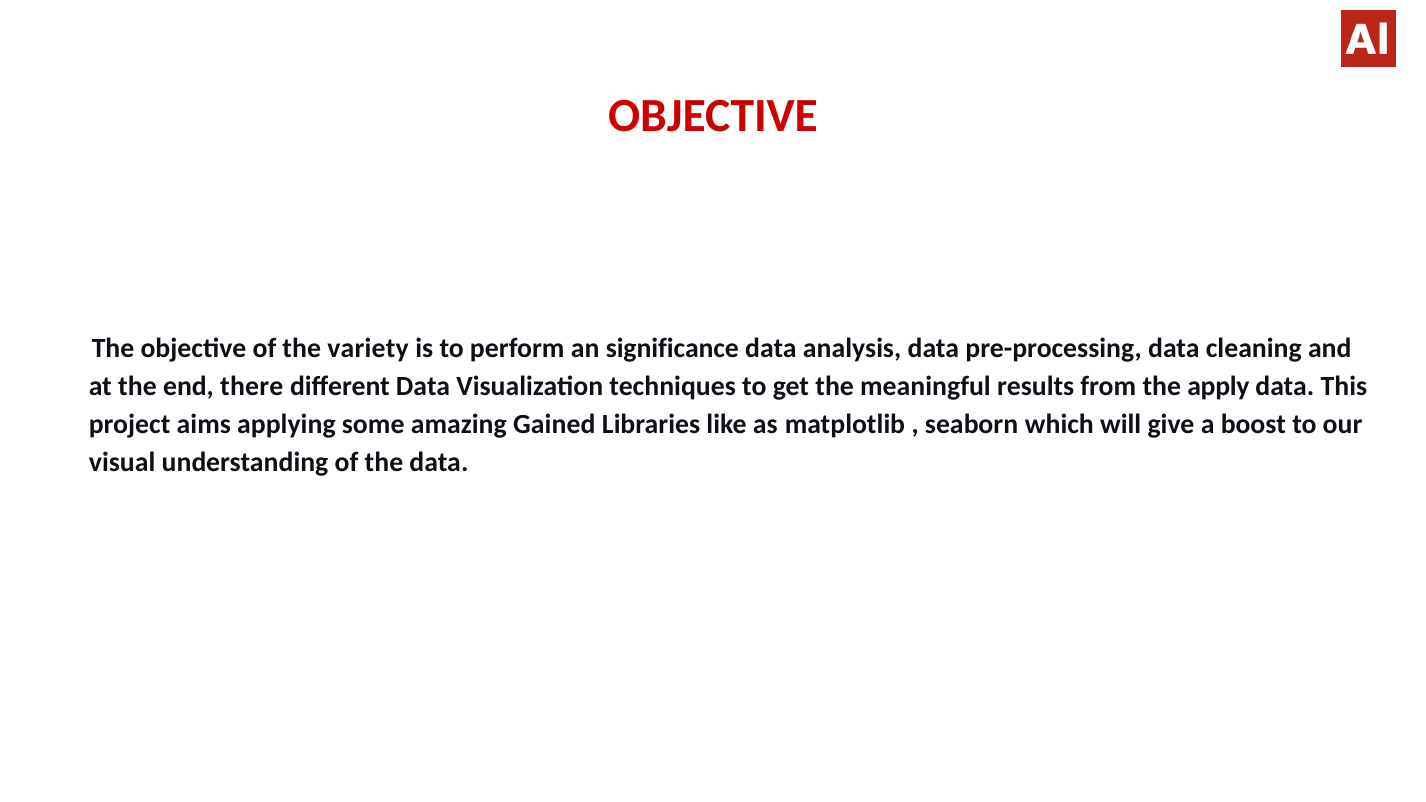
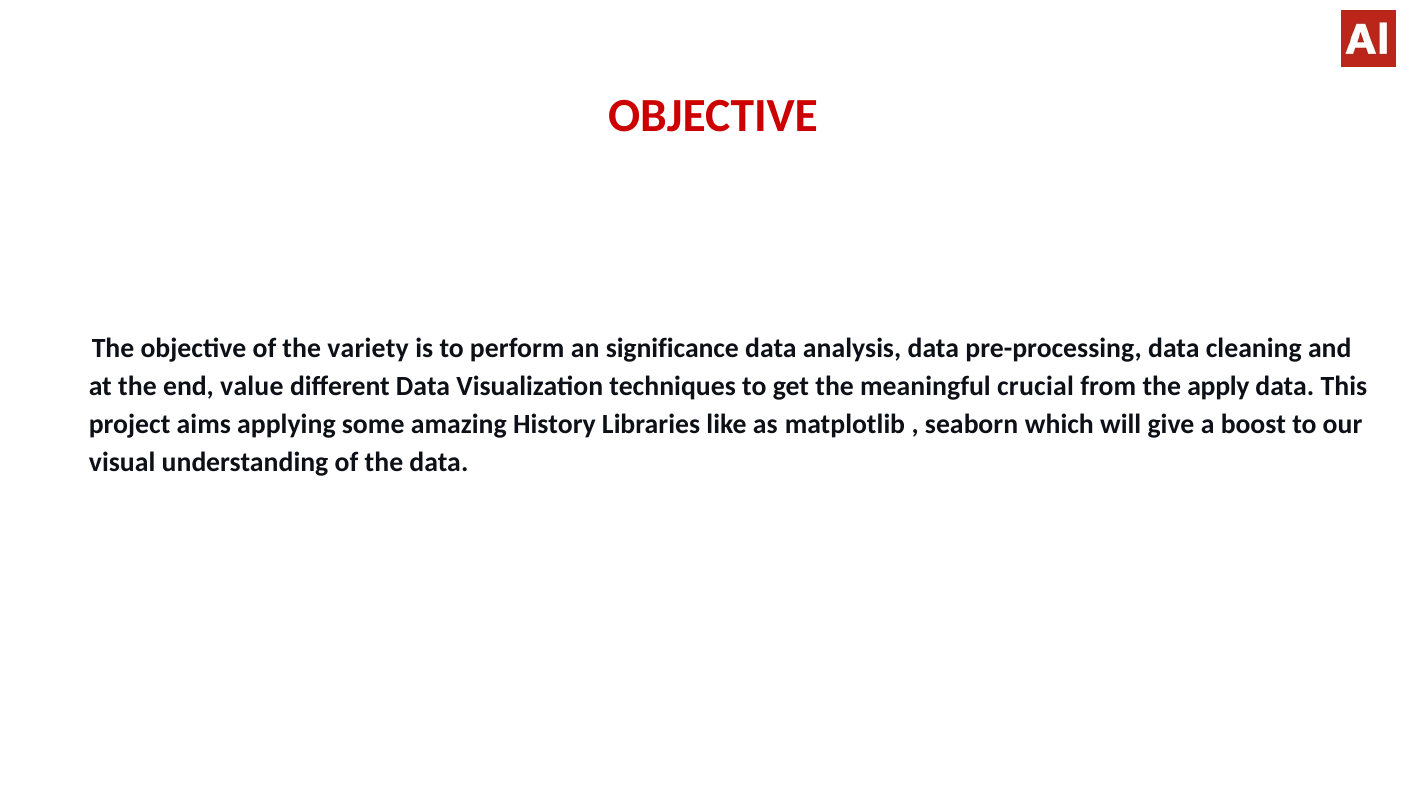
there: there -> value
results: results -> crucial
Gained: Gained -> History
